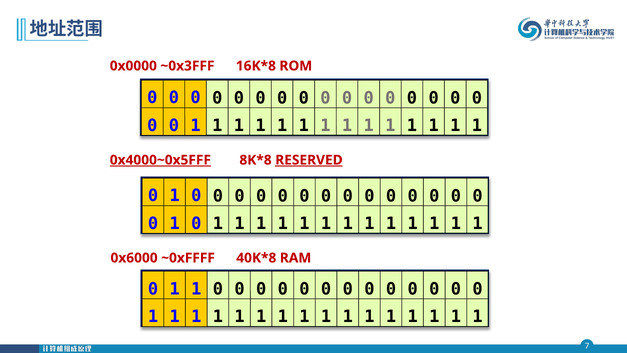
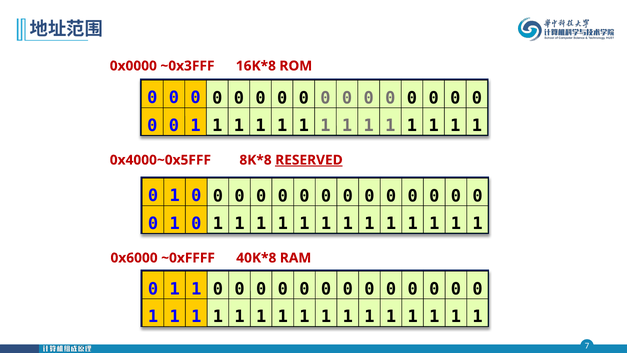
0x4000~0x5FFF underline: present -> none
